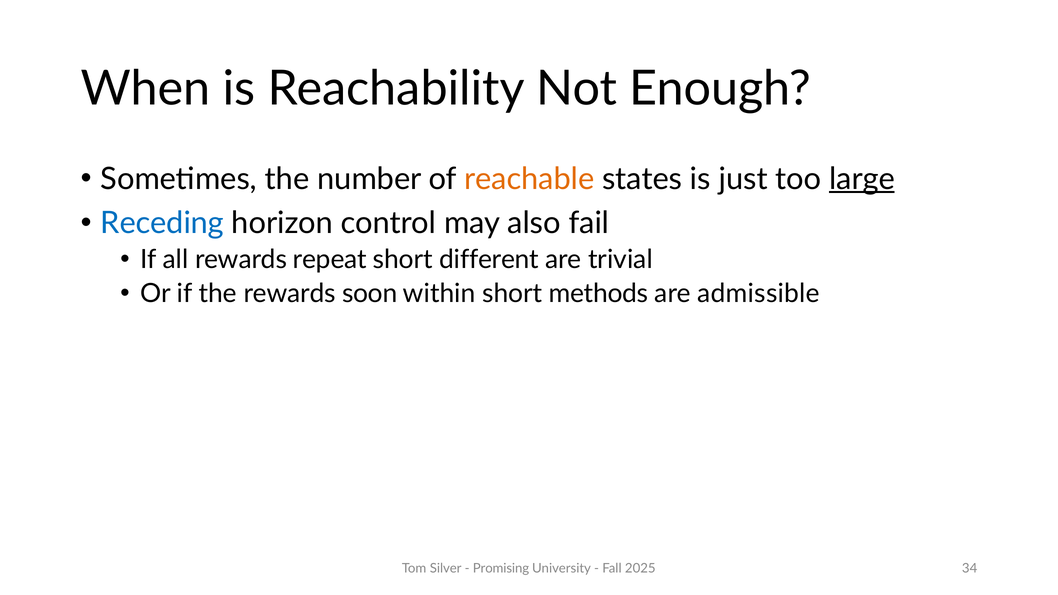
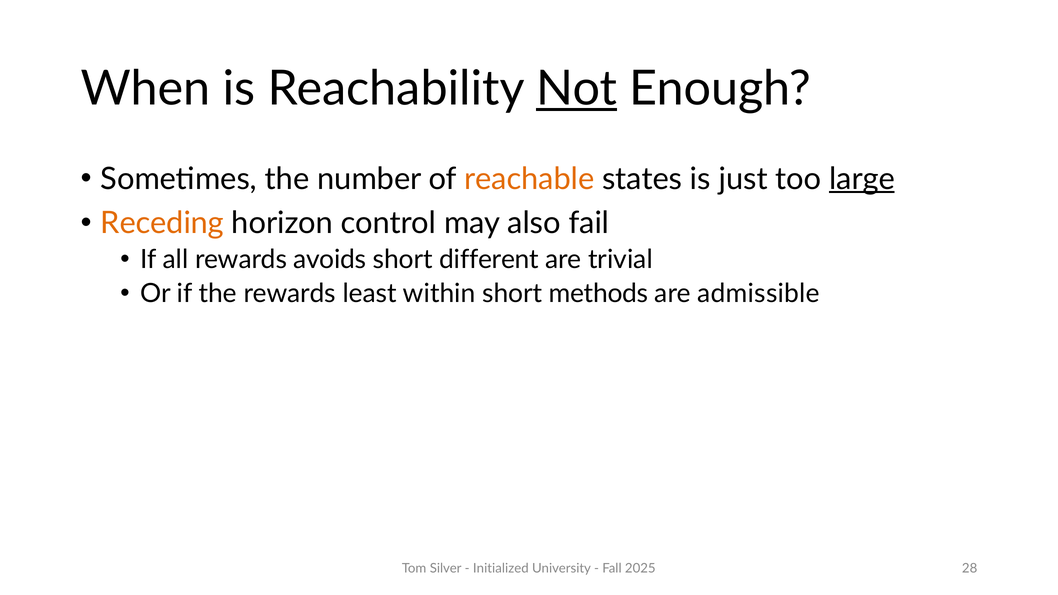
Not underline: none -> present
Receding colour: blue -> orange
repeat: repeat -> avoids
soon: soon -> least
Promising: Promising -> Initialized
34: 34 -> 28
